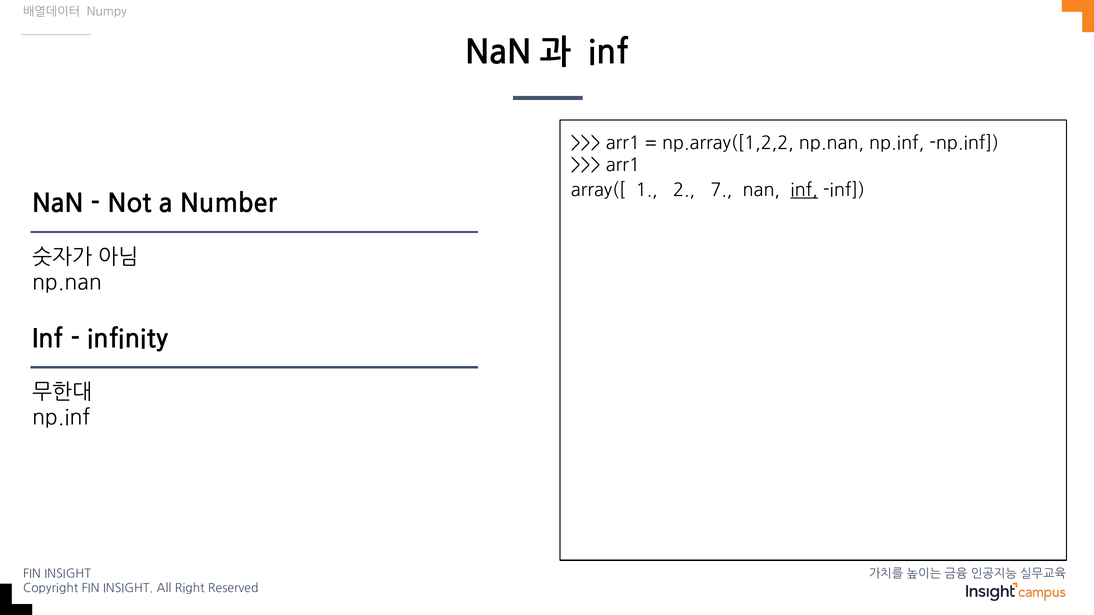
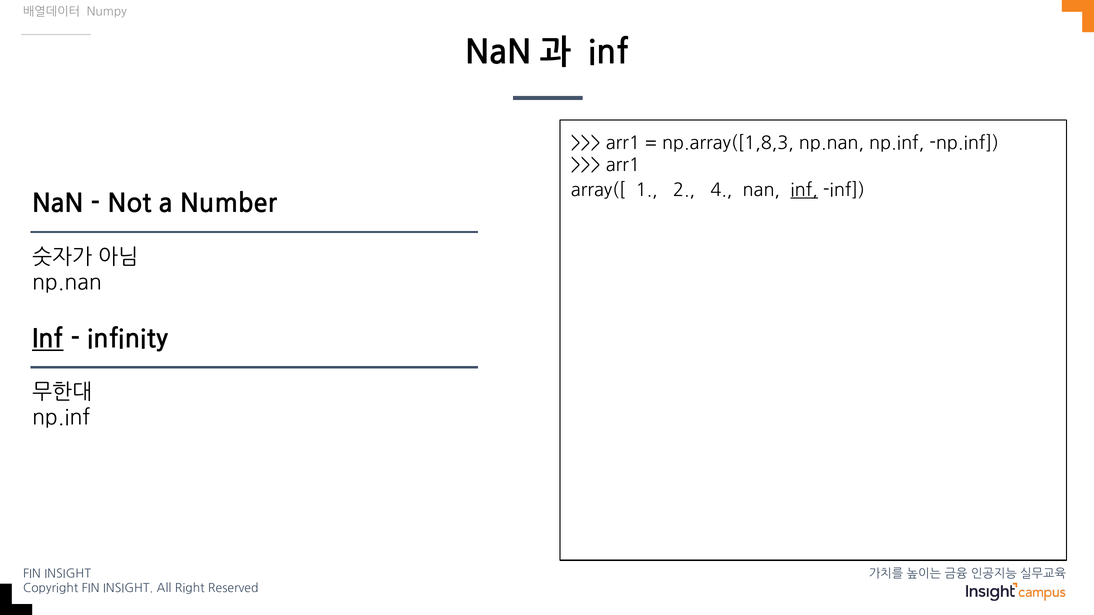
np.array([1,2,2: np.array([1,2,2 -> np.array([1,8,3
7: 7 -> 4
Inf at (48, 339) underline: none -> present
